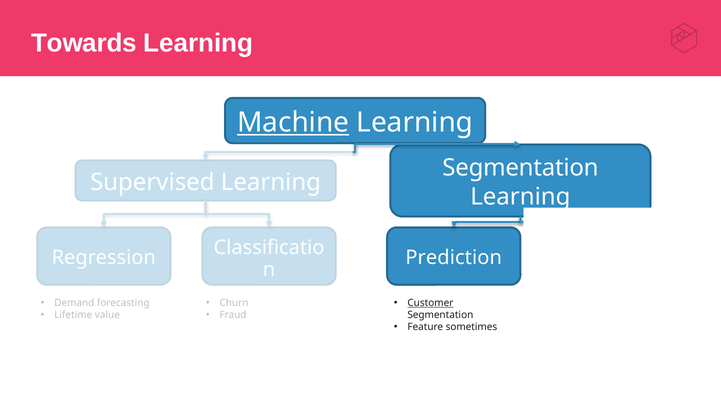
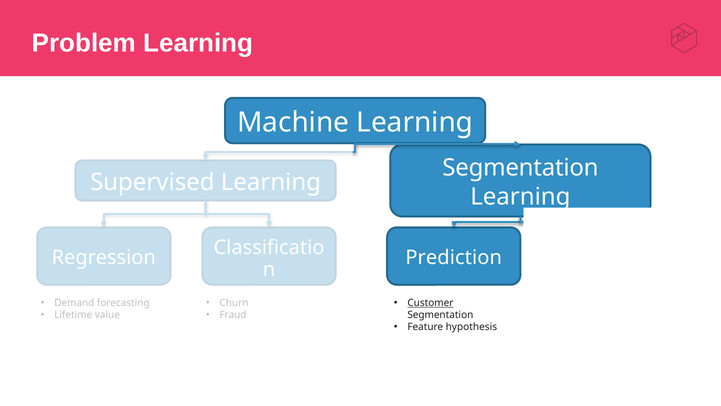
Towards: Towards -> Problem
Machine underline: present -> none
sometimes: sometimes -> hypothesis
